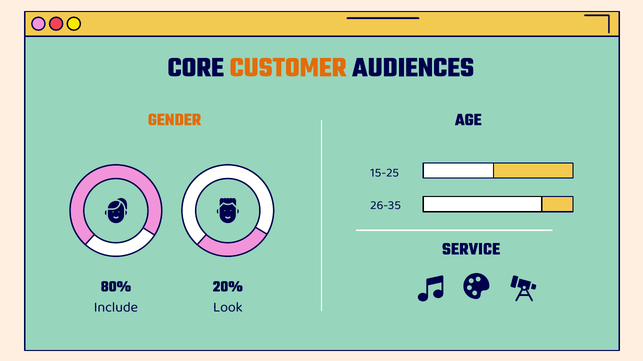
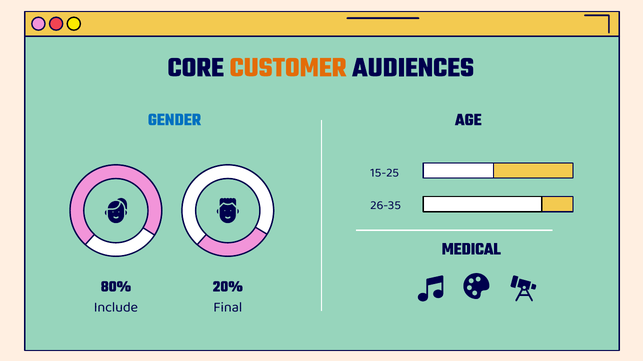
GENDER colour: orange -> blue
SERVICE: SERVICE -> MEDICAL
Look: Look -> Final
